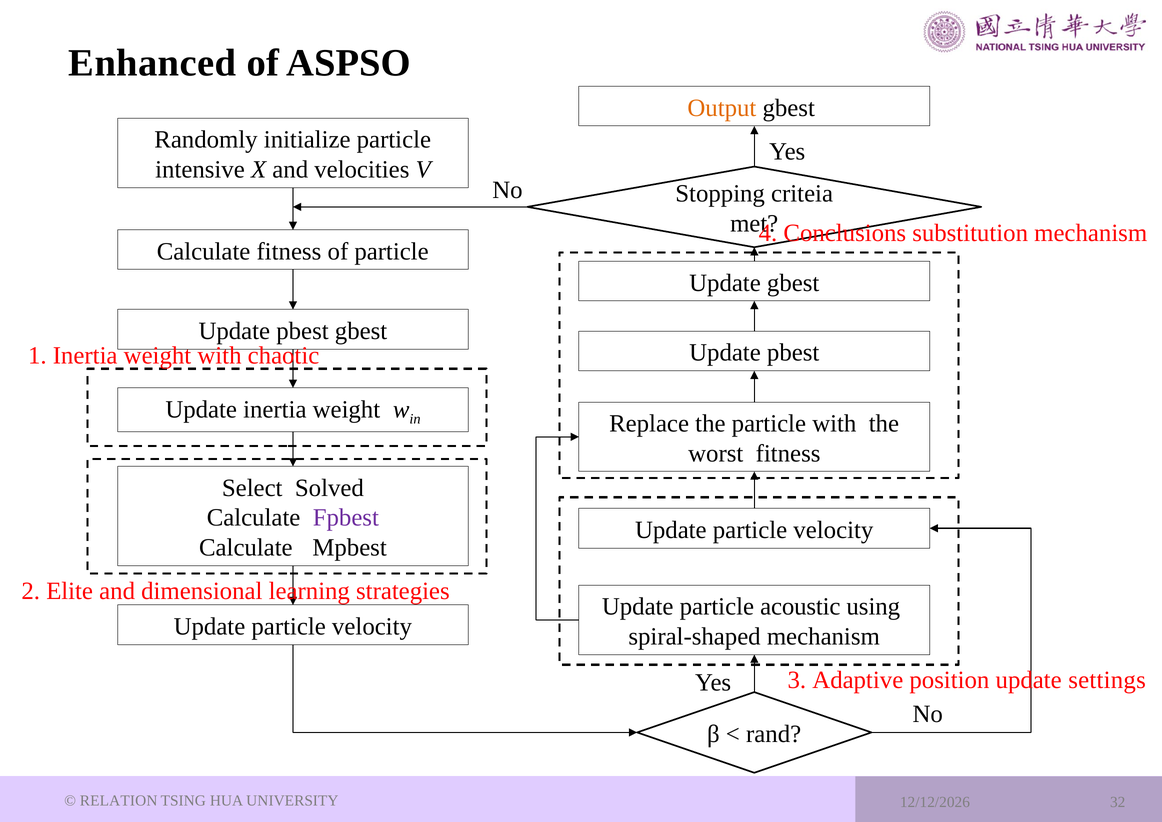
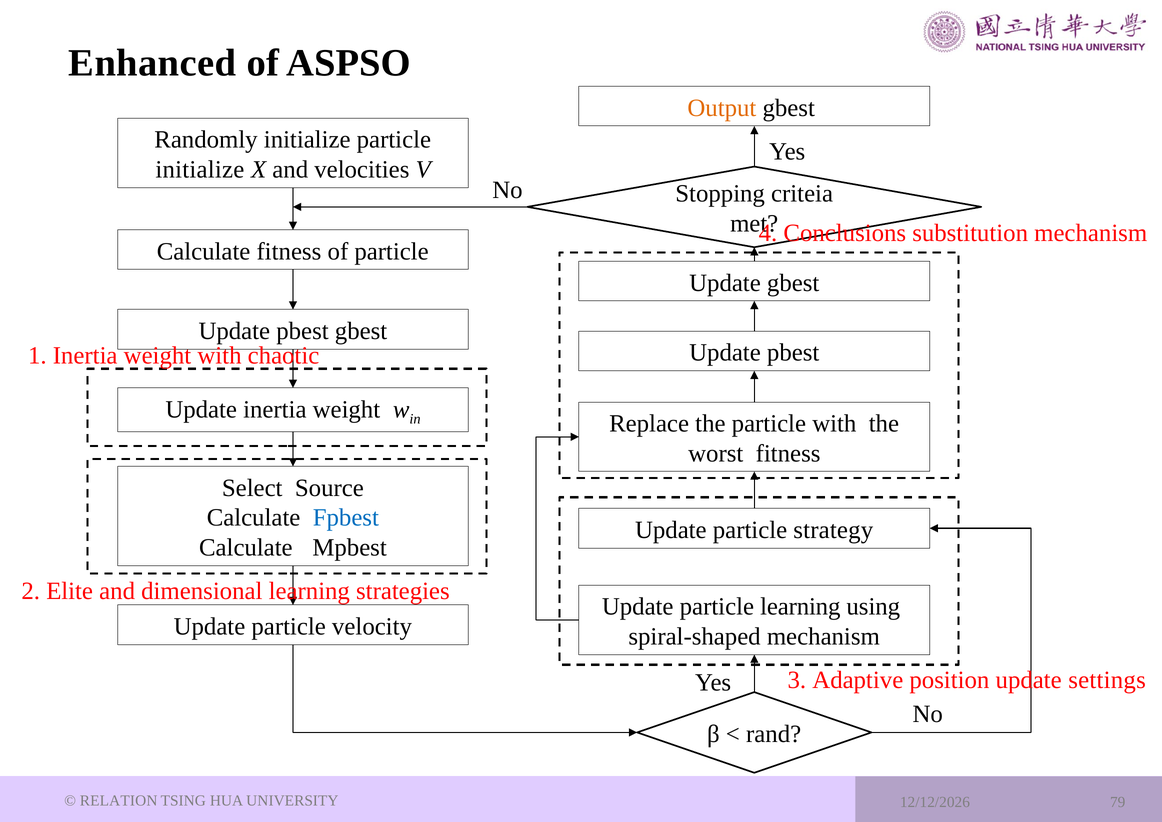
intensive at (200, 169): intensive -> initialize
Solved: Solved -> Source
Fpbest colour: purple -> blue
velocity at (833, 530): velocity -> strategy
particle acoustic: acoustic -> learning
32: 32 -> 79
